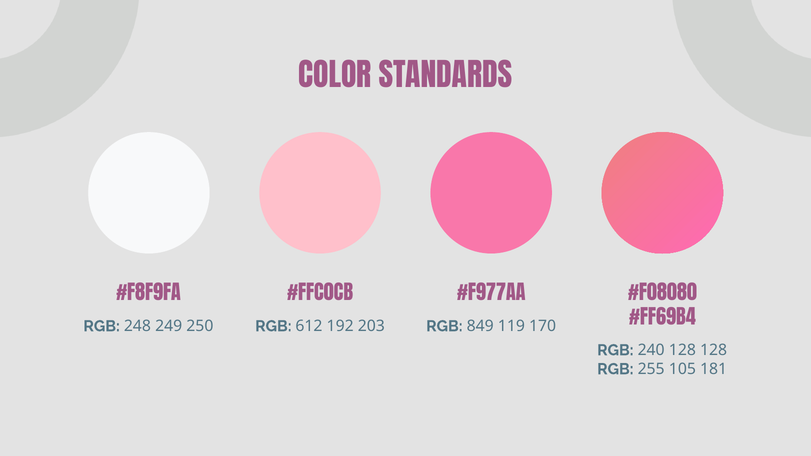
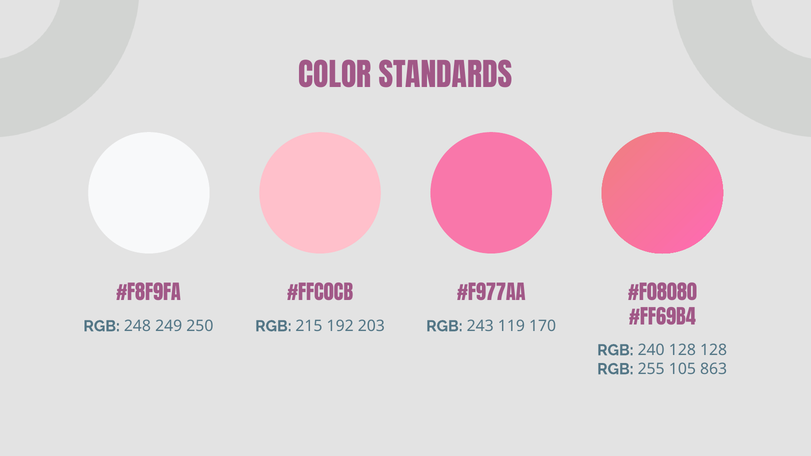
612: 612 -> 215
849: 849 -> 243
181: 181 -> 863
